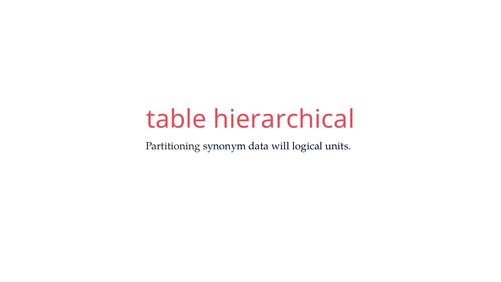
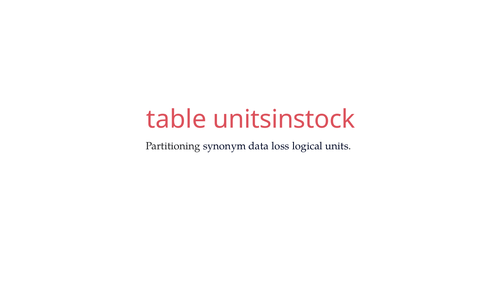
hierarchical: hierarchical -> unitsinstock
will: will -> loss
